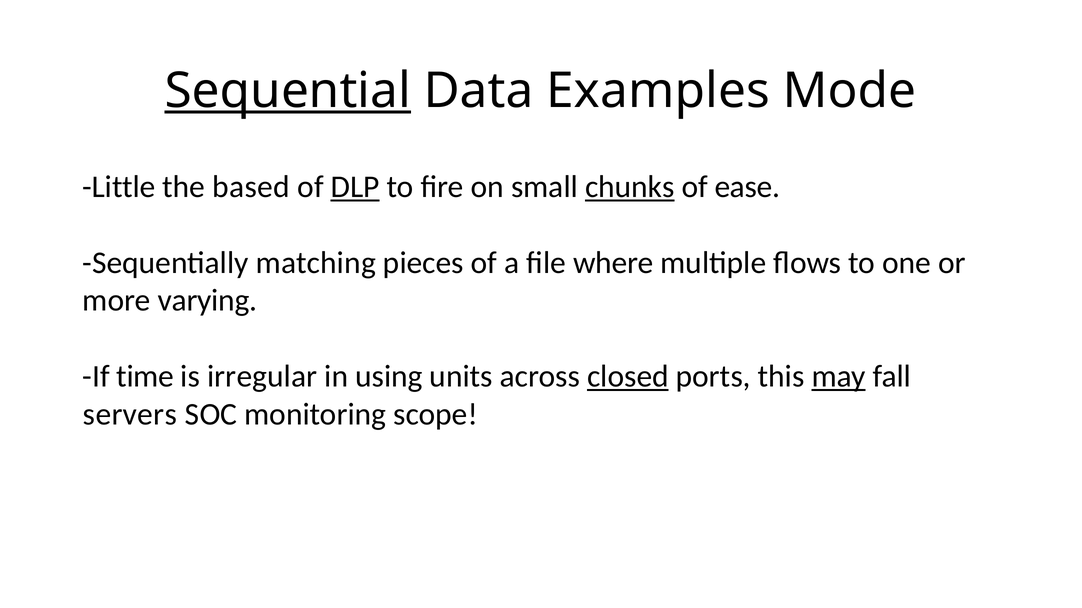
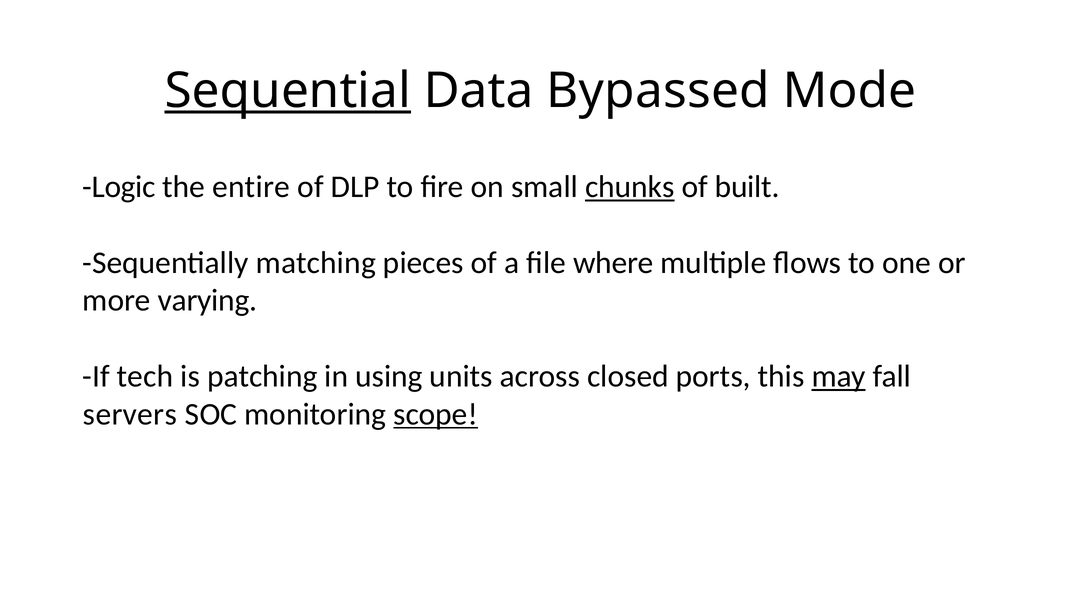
Examples: Examples -> Bypassed
Little: Little -> Logic
based: based -> entire
DLP underline: present -> none
ease: ease -> built
time: time -> tech
irregular: irregular -> patching
closed underline: present -> none
scope underline: none -> present
